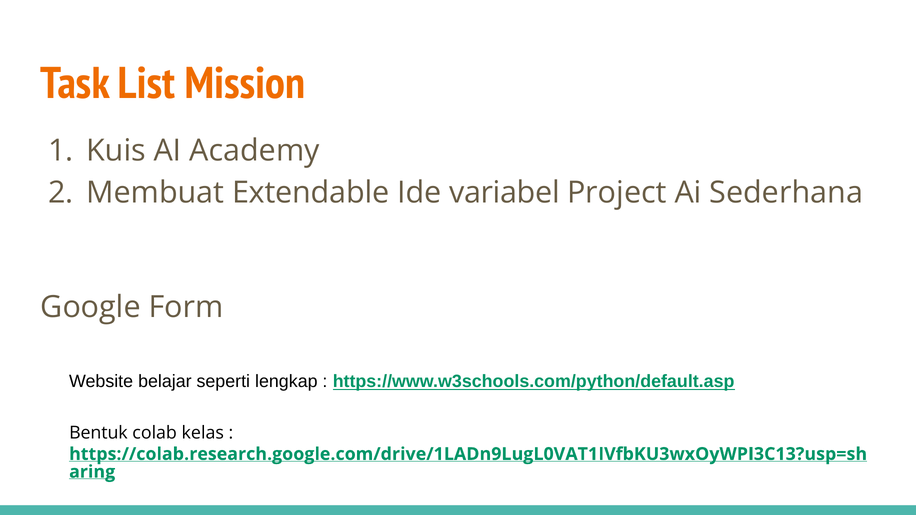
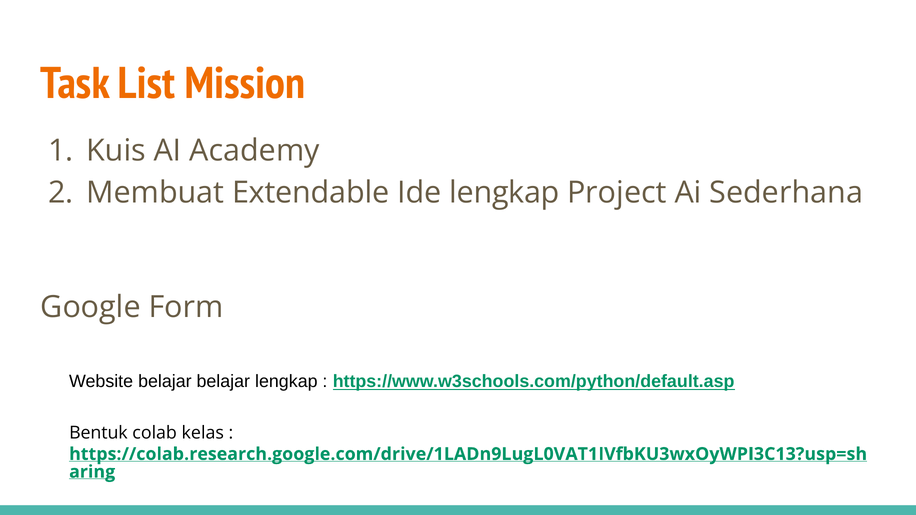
Ide variabel: variabel -> lengkap
belajar seperti: seperti -> belajar
